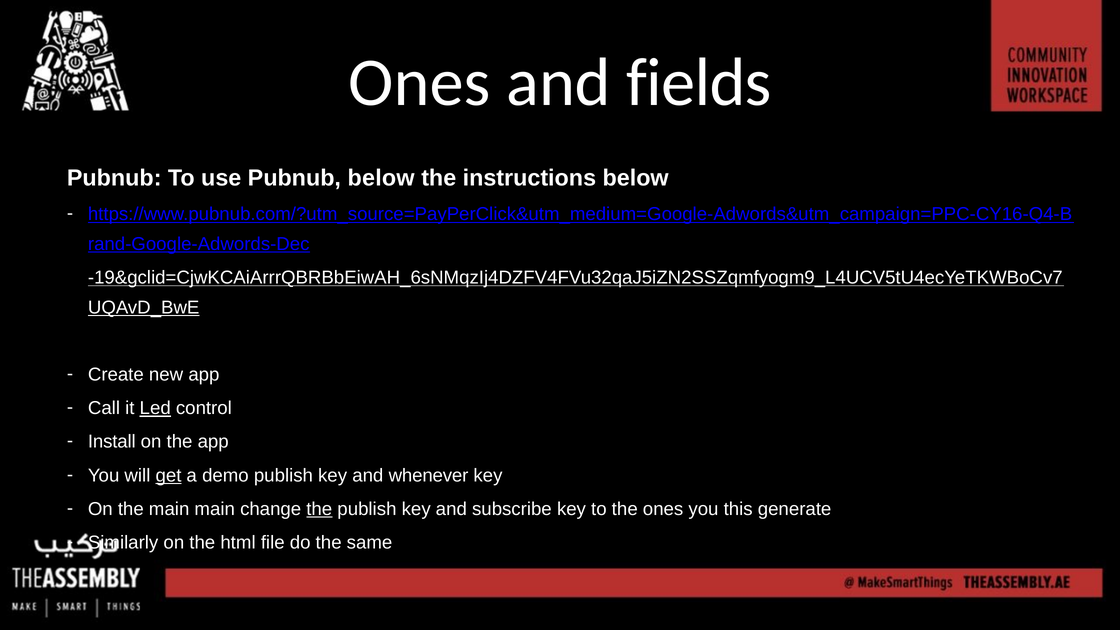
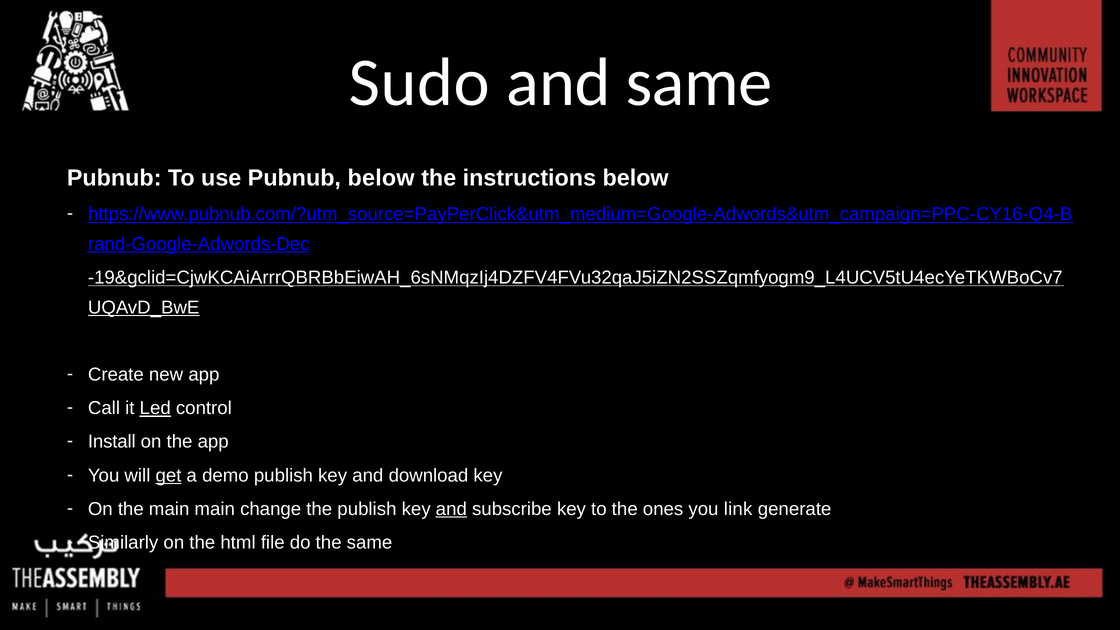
Ones at (420, 82): Ones -> Sudo
and fields: fields -> same
whenever: whenever -> download
the at (319, 509) underline: present -> none
and at (451, 509) underline: none -> present
this: this -> link
